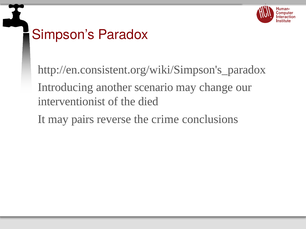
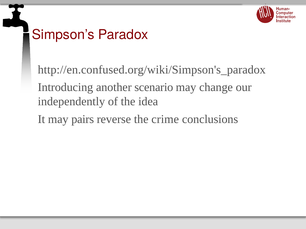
http://en.consistent.org/wiki/Simpson's_paradox: http://en.consistent.org/wiki/Simpson's_paradox -> http://en.confused.org/wiki/Simpson's_paradox
interventionist: interventionist -> independently
died: died -> idea
